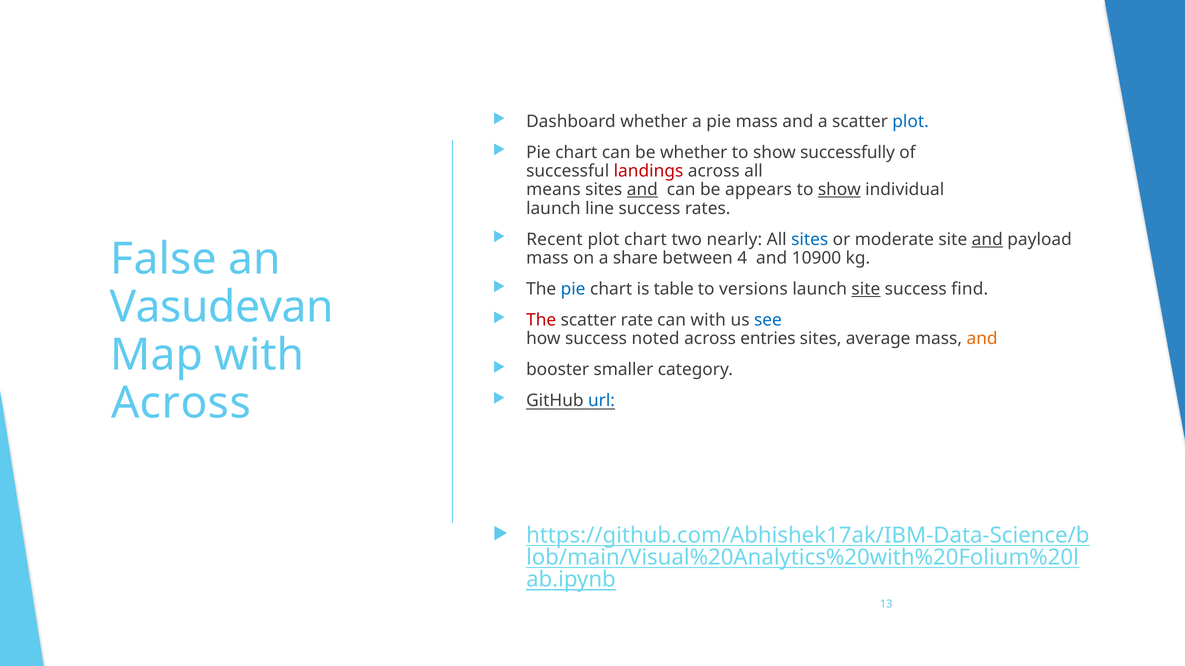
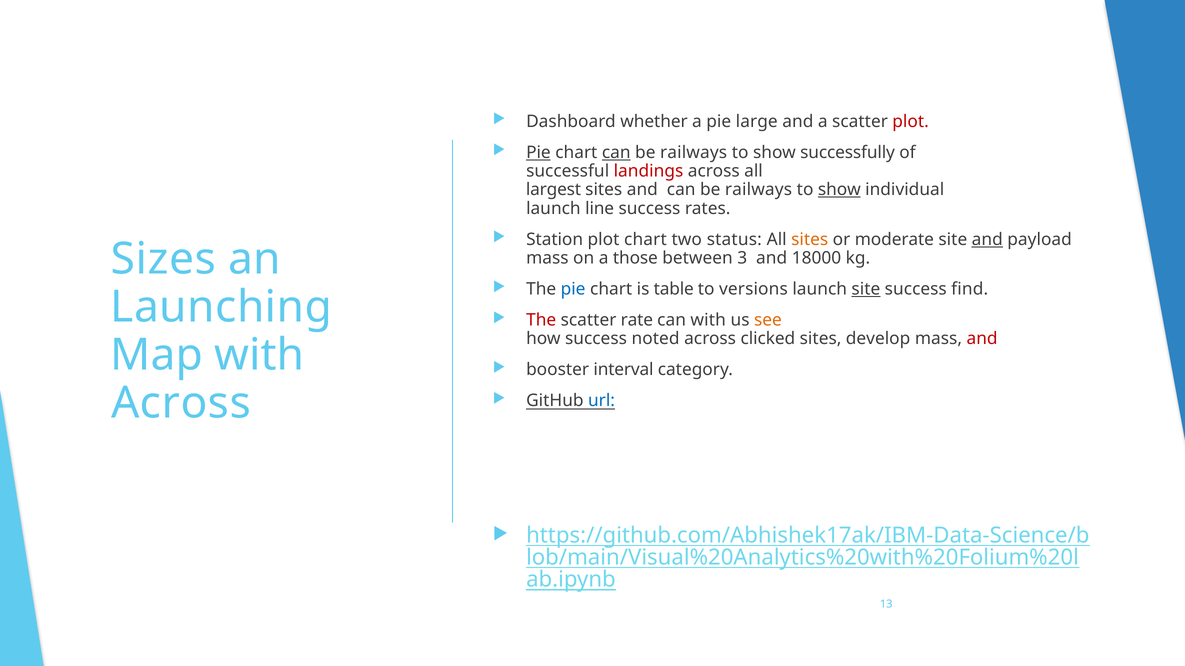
pie mass: mass -> large
plot at (911, 121) colour: blue -> red
Pie at (538, 152) underline: none -> present
can at (616, 152) underline: none -> present
whether at (694, 152): whether -> railways
means: means -> largest
and at (642, 190) underline: present -> none
appears at (758, 190): appears -> railways
Recent: Recent -> Station
nearly: nearly -> status
sites at (810, 240) colour: blue -> orange
False: False -> Sizes
share: share -> those
4: 4 -> 3
10900: 10900 -> 18000
Vasudevan: Vasudevan -> Launching
see colour: blue -> orange
entries: entries -> clicked
average: average -> develop
and at (982, 339) colour: orange -> red
smaller: smaller -> interval
